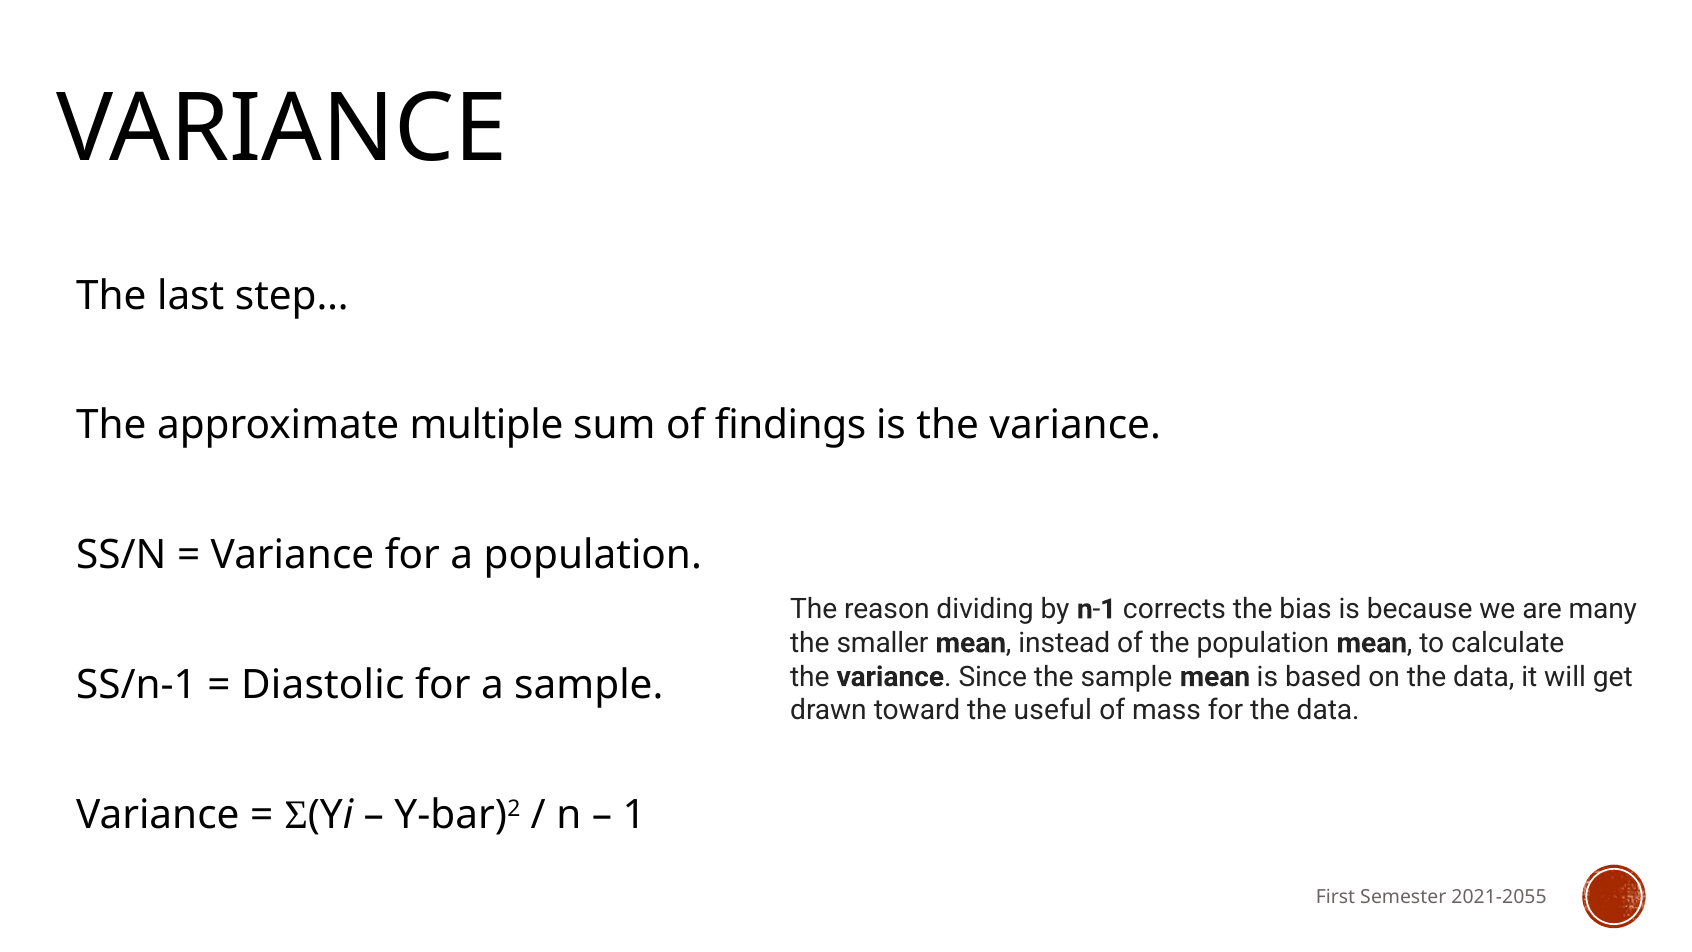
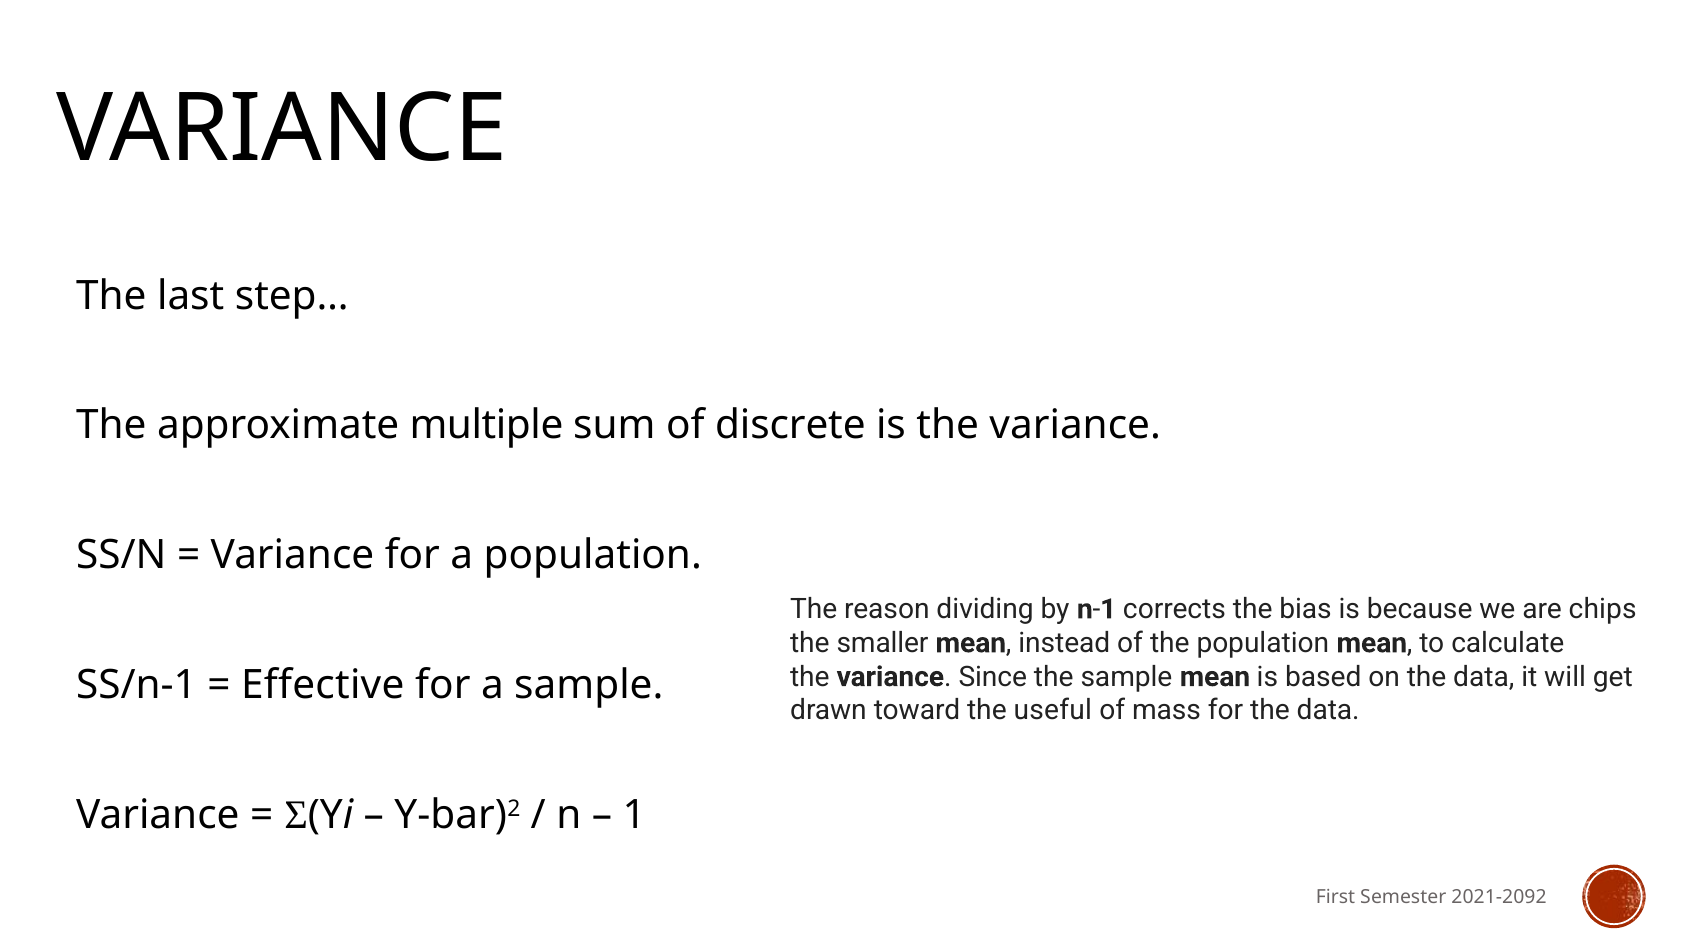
findings: findings -> discrete
many: many -> chips
Diastolic: Diastolic -> Effective
2021-2055: 2021-2055 -> 2021-2092
